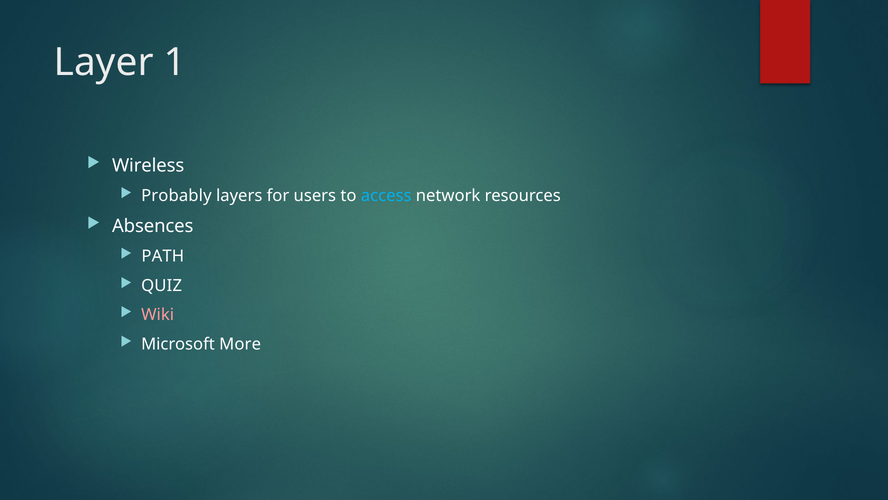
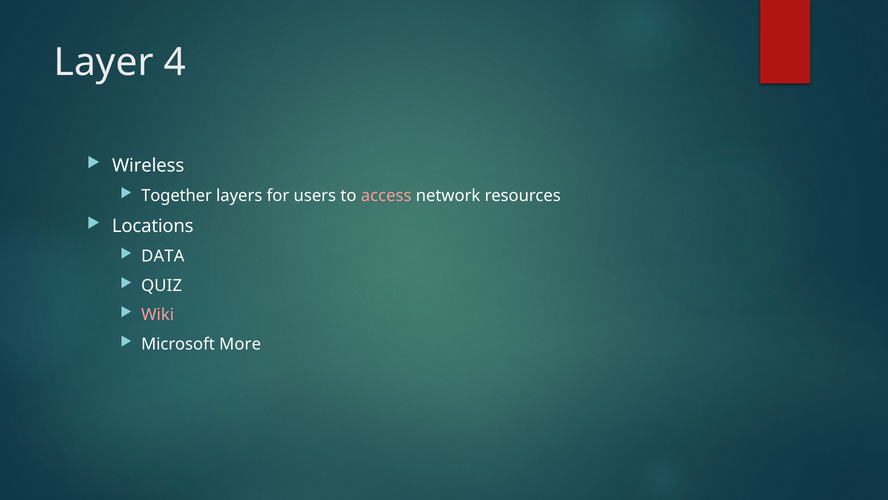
1: 1 -> 4
Probably: Probably -> Together
access colour: light blue -> pink
Absences: Absences -> Locations
PATH: PATH -> DATA
